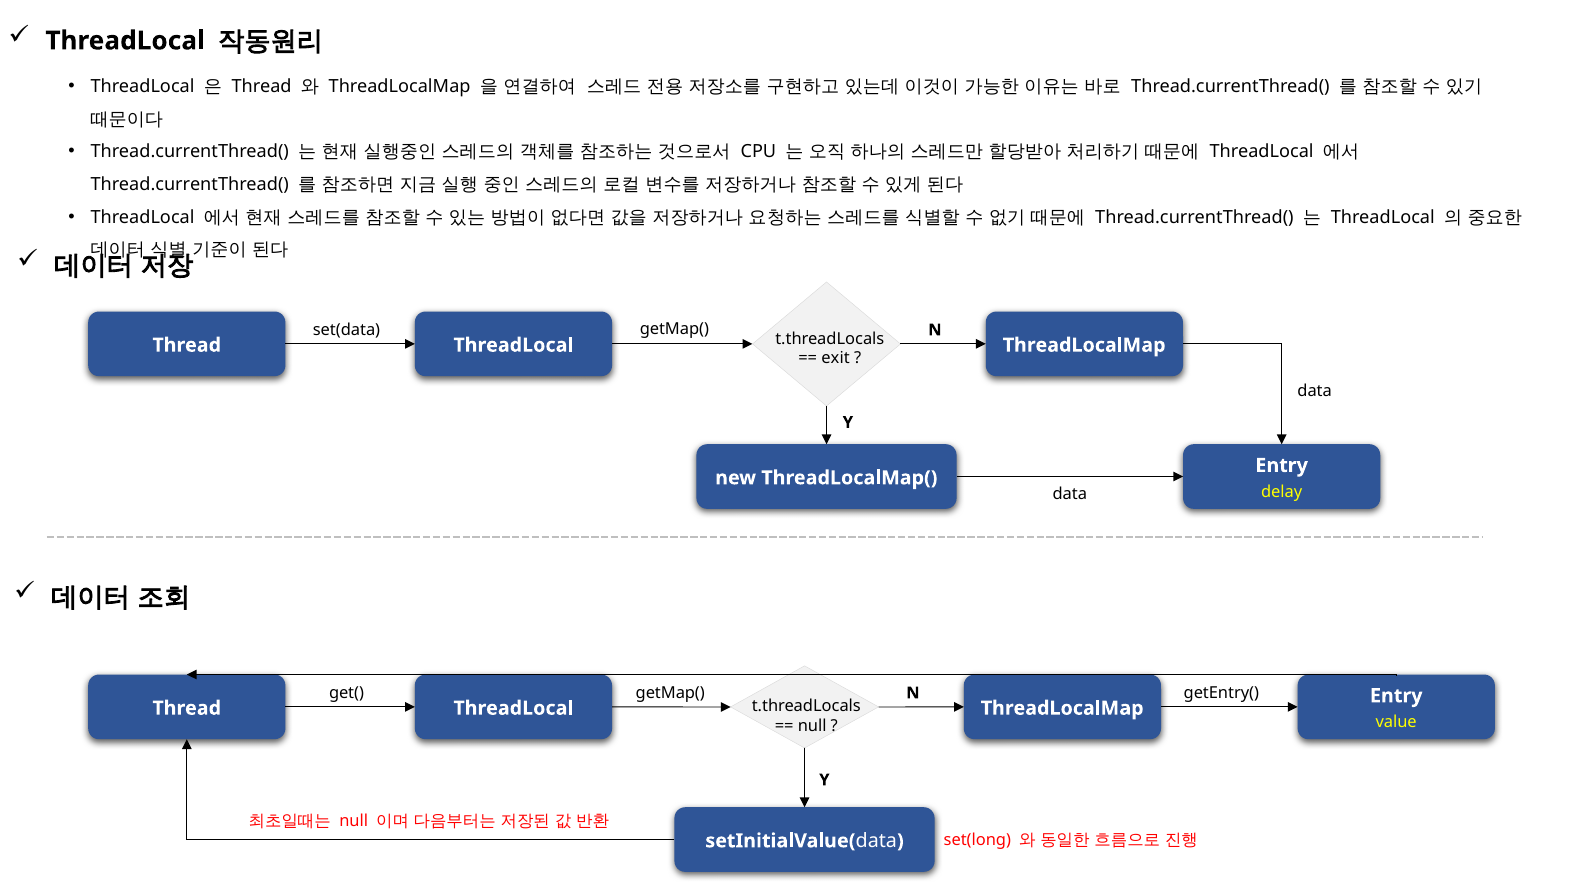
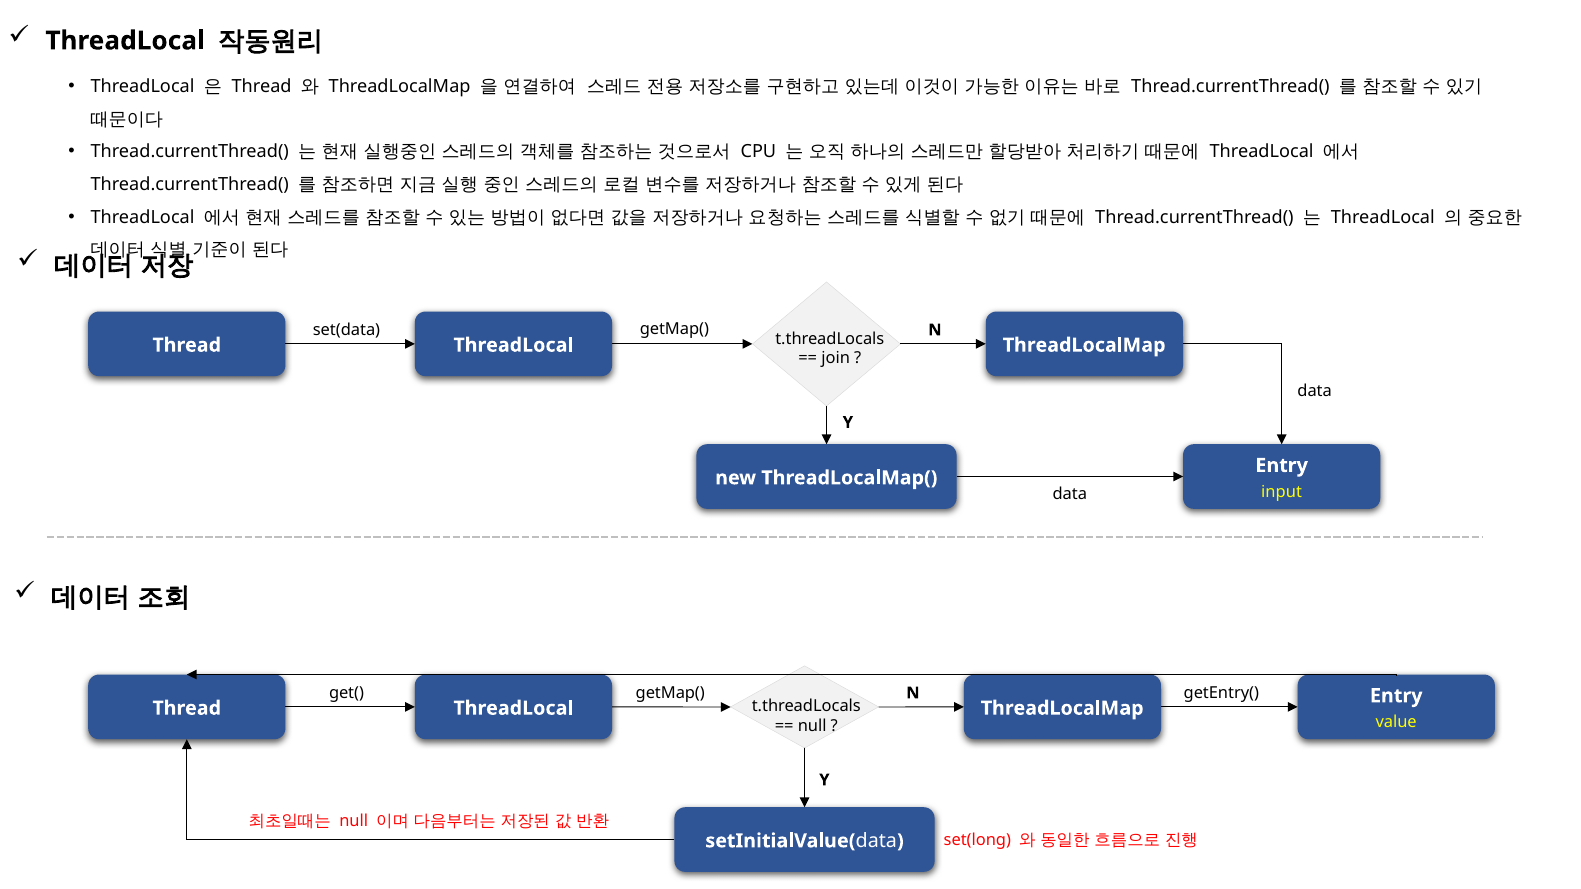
exit: exit -> join
delay: delay -> input
